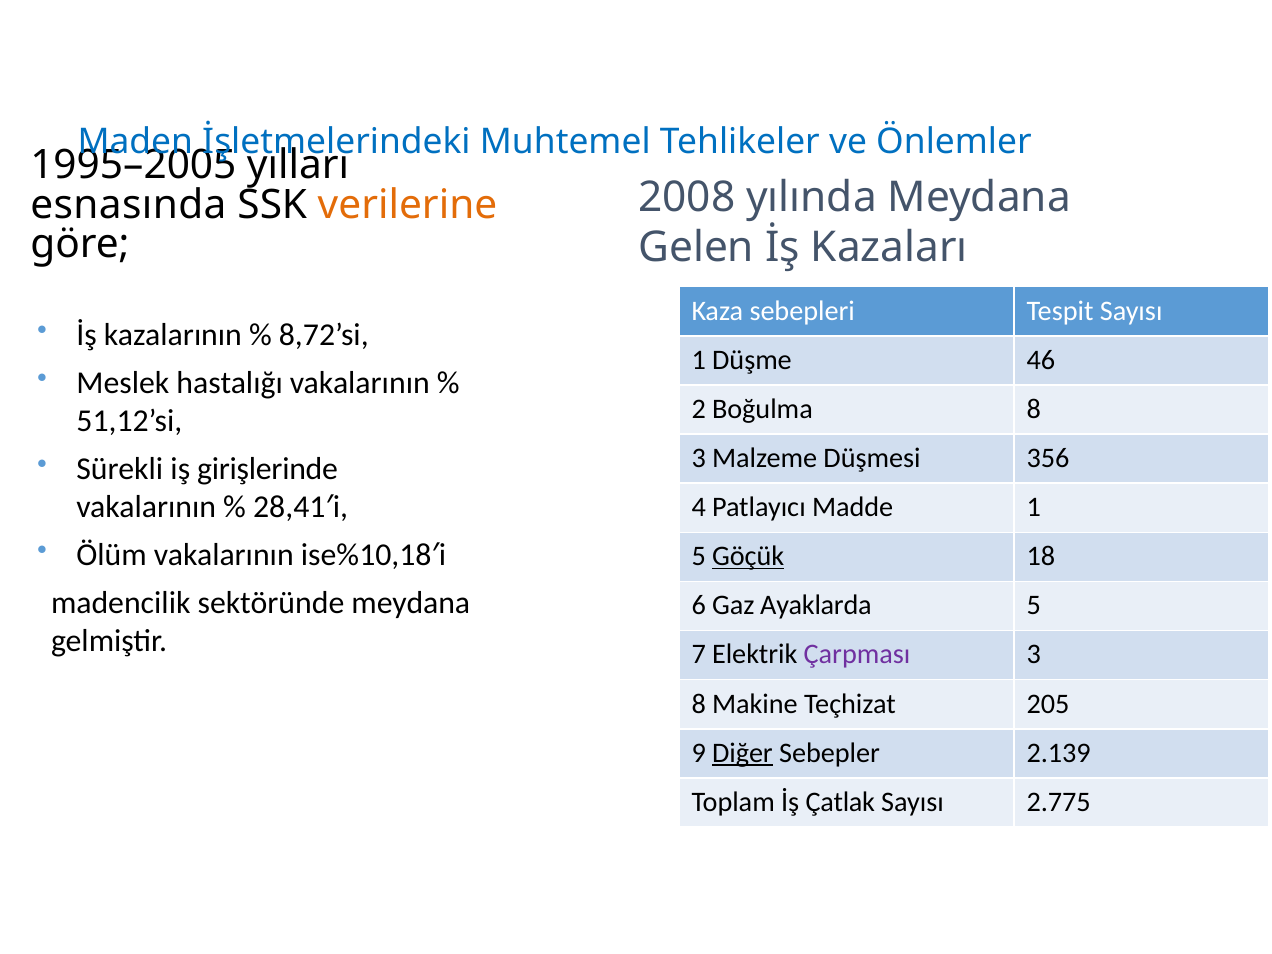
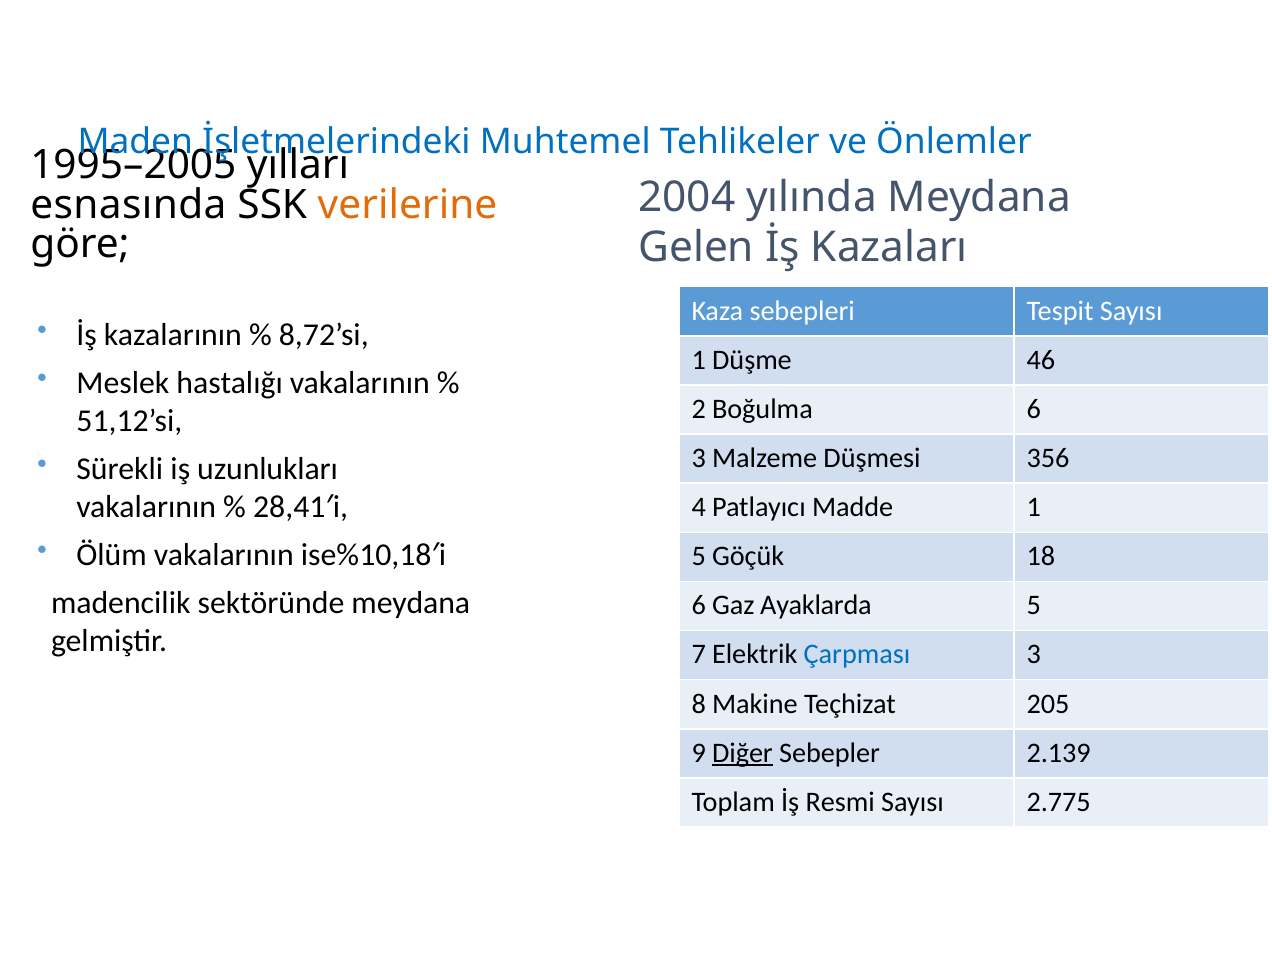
2008: 2008 -> 2004
Boğulma 8: 8 -> 6
girişlerinde: girişlerinde -> uzunlukları
Göçük underline: present -> none
Çarpması colour: purple -> blue
Çatlak: Çatlak -> Resmi
